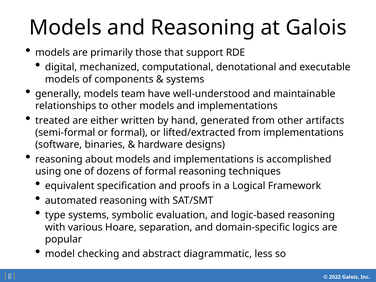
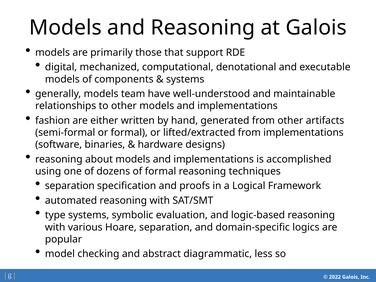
treated: treated -> fashion
equivalent at (70, 186): equivalent -> separation
